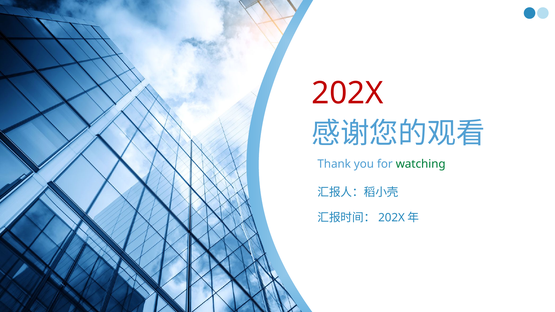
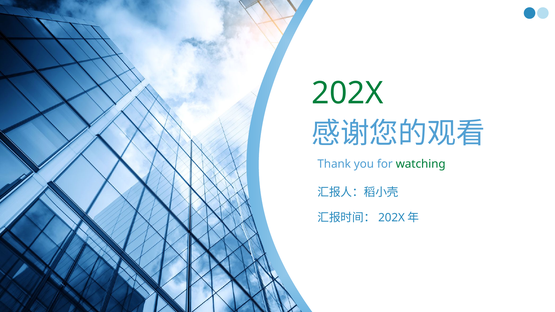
202X at (347, 93) colour: red -> green
